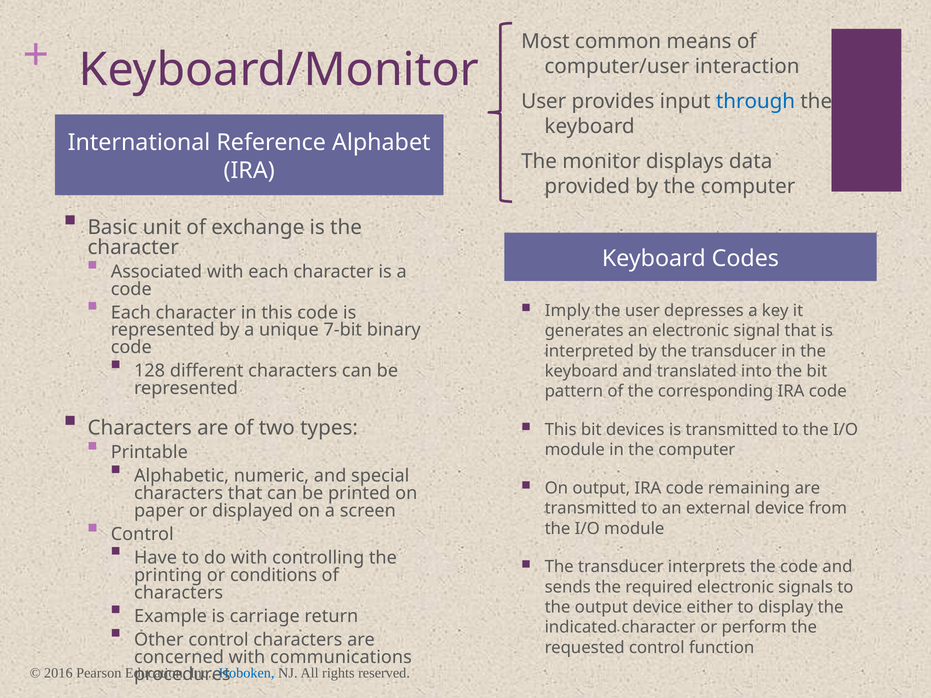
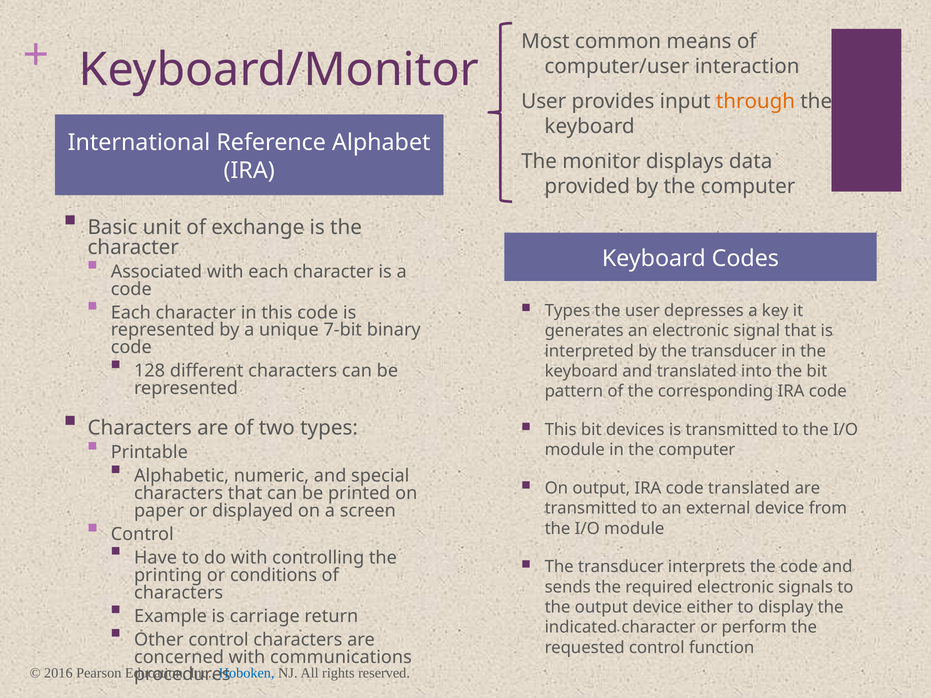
through colour: blue -> orange
Imply at (567, 311): Imply -> Types
code remaining: remaining -> translated
